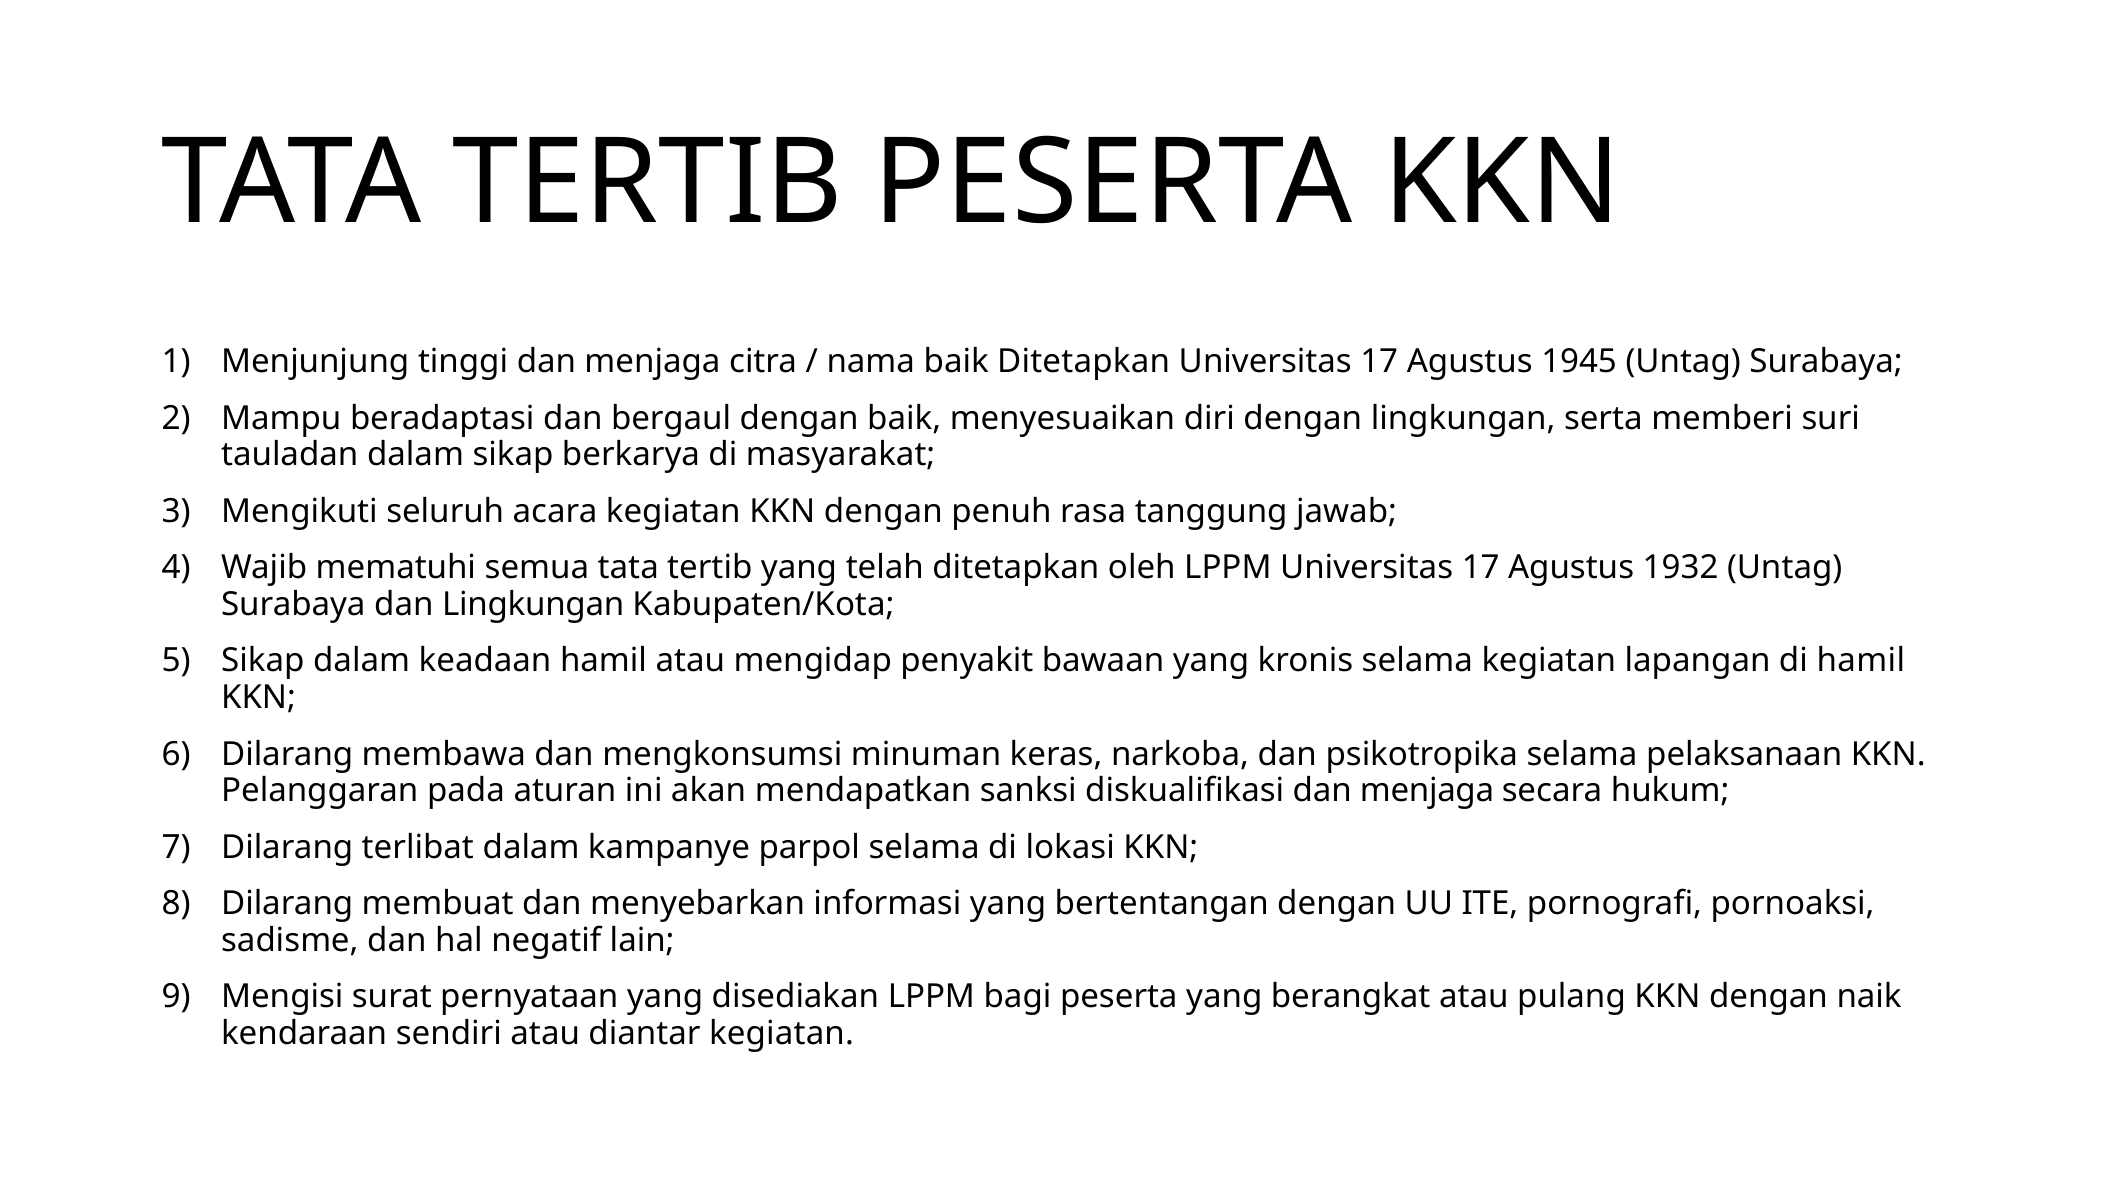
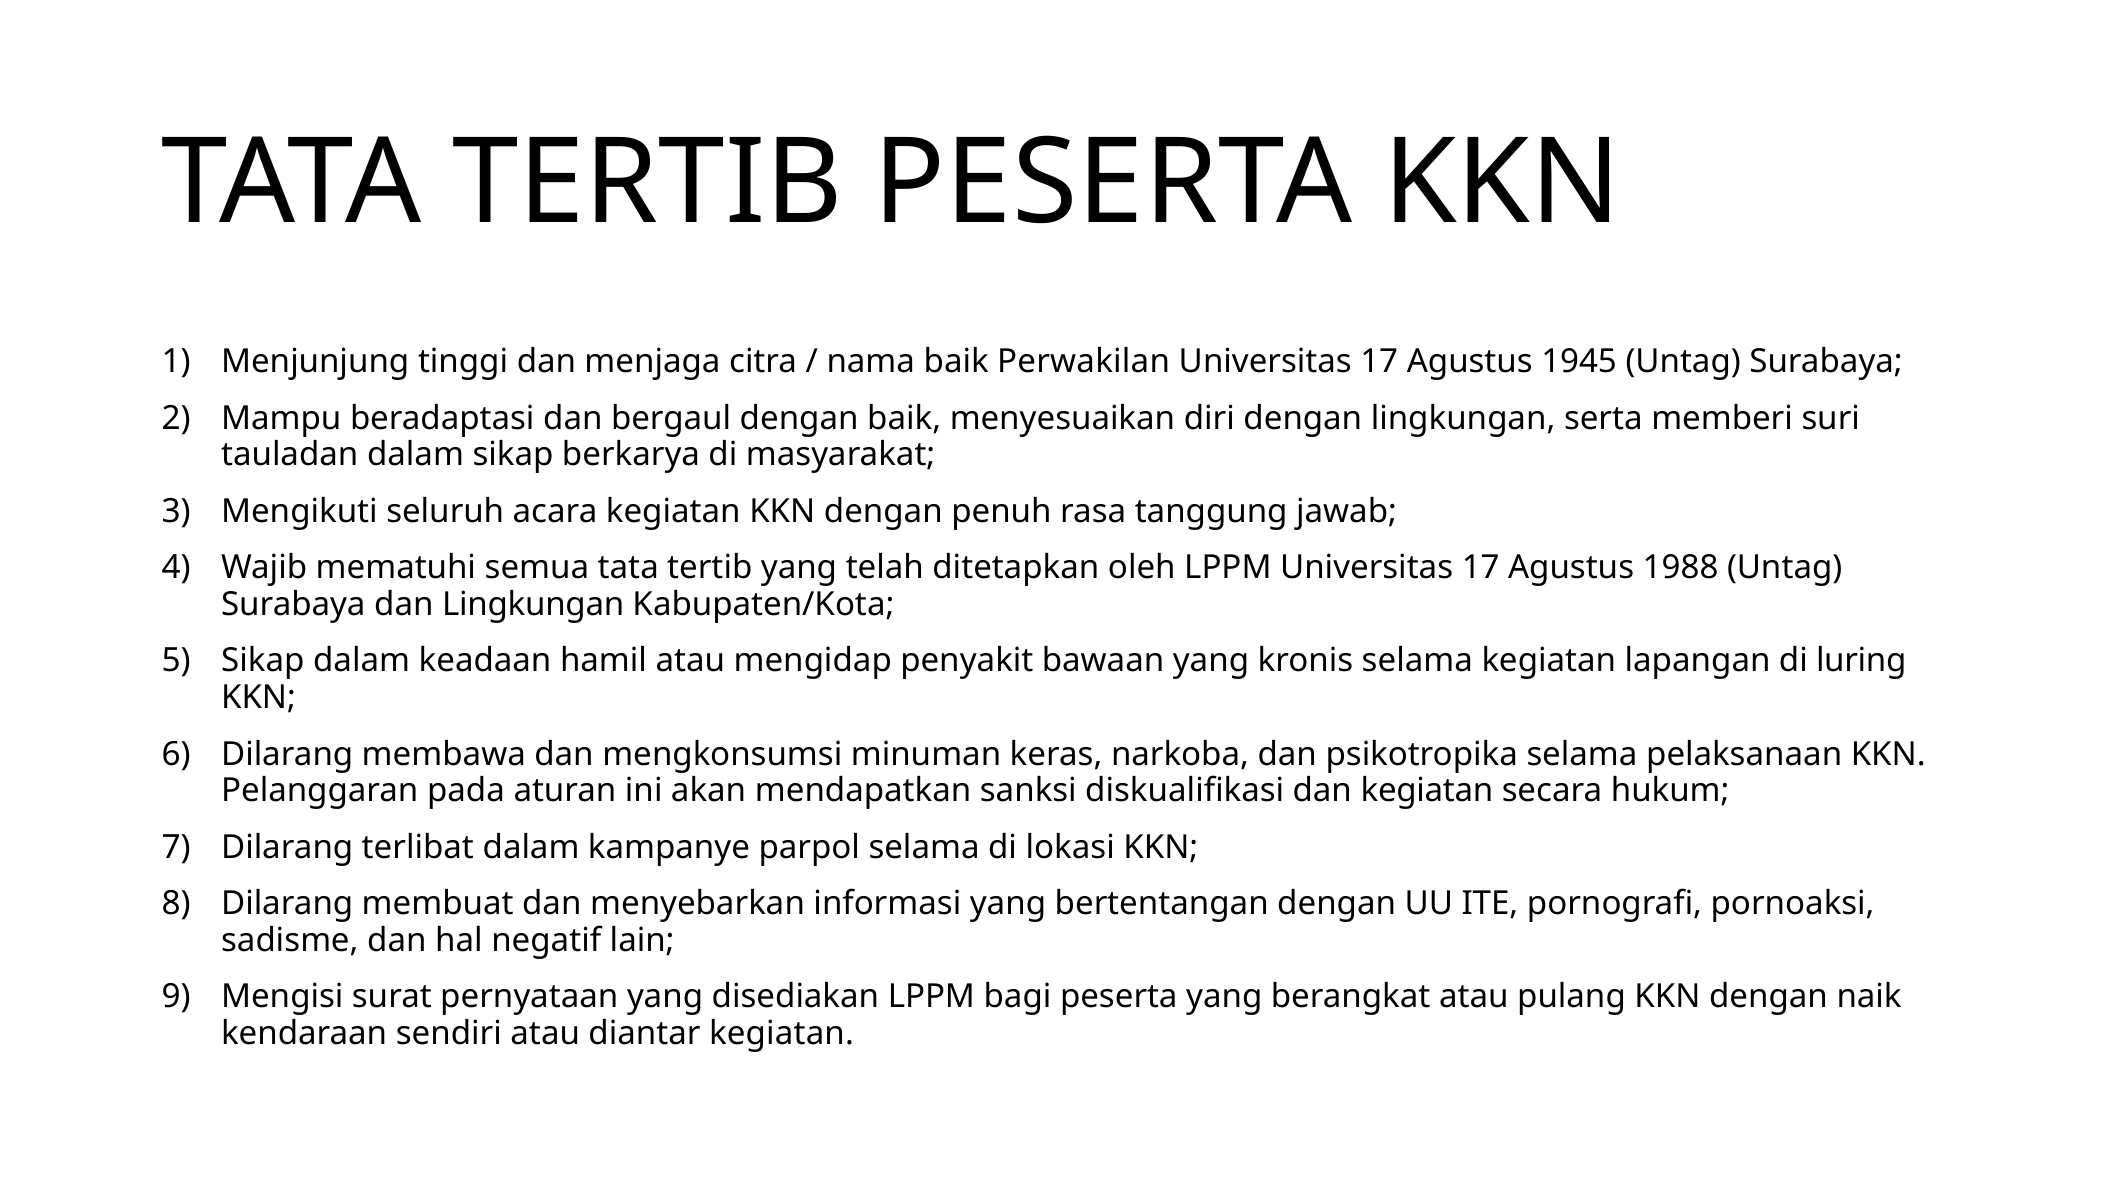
baik Ditetapkan: Ditetapkan -> Perwakilan
1932: 1932 -> 1988
di hamil: hamil -> luring
diskualifikasi dan menjaga: menjaga -> kegiatan
